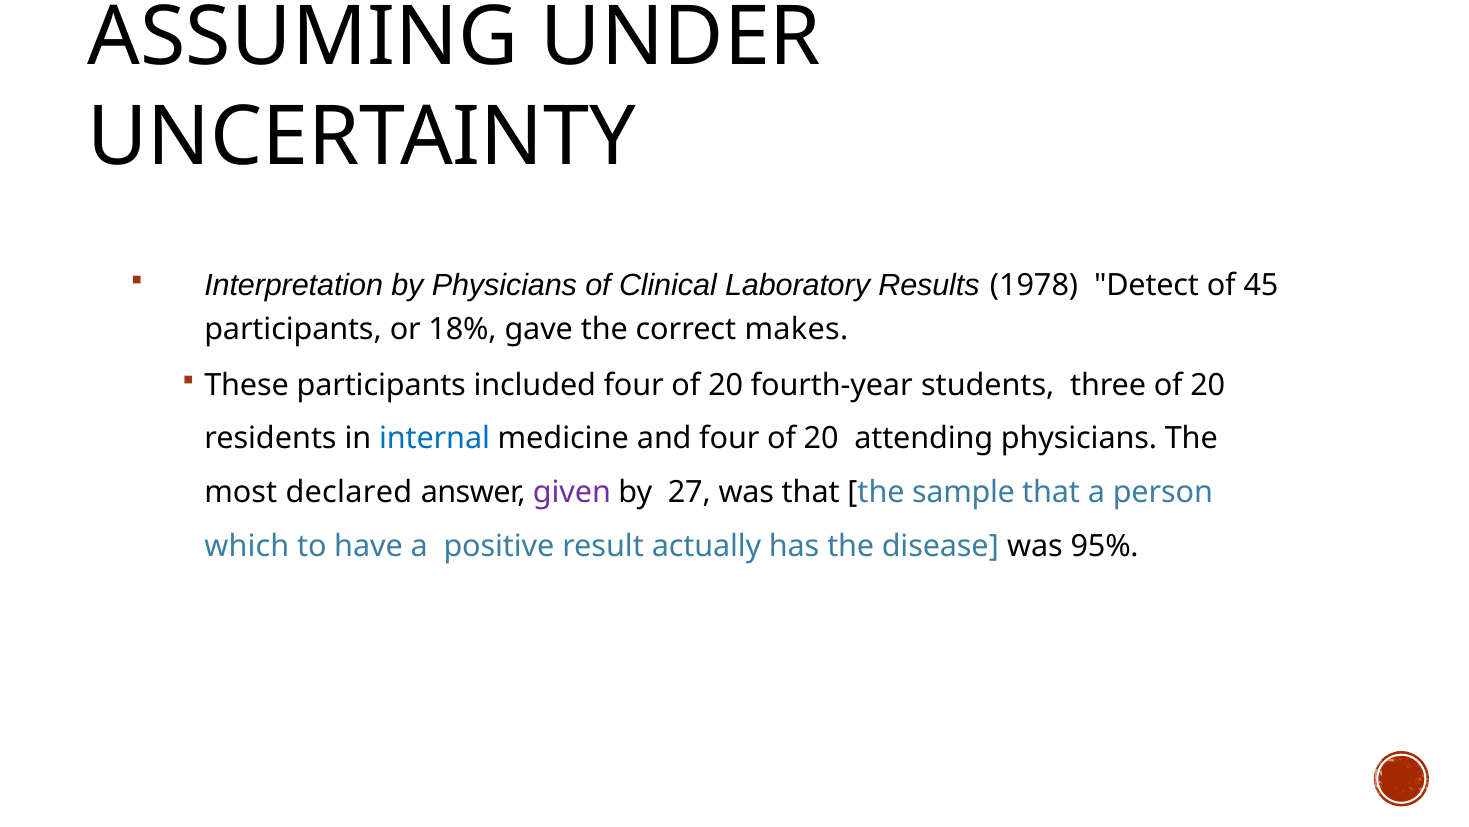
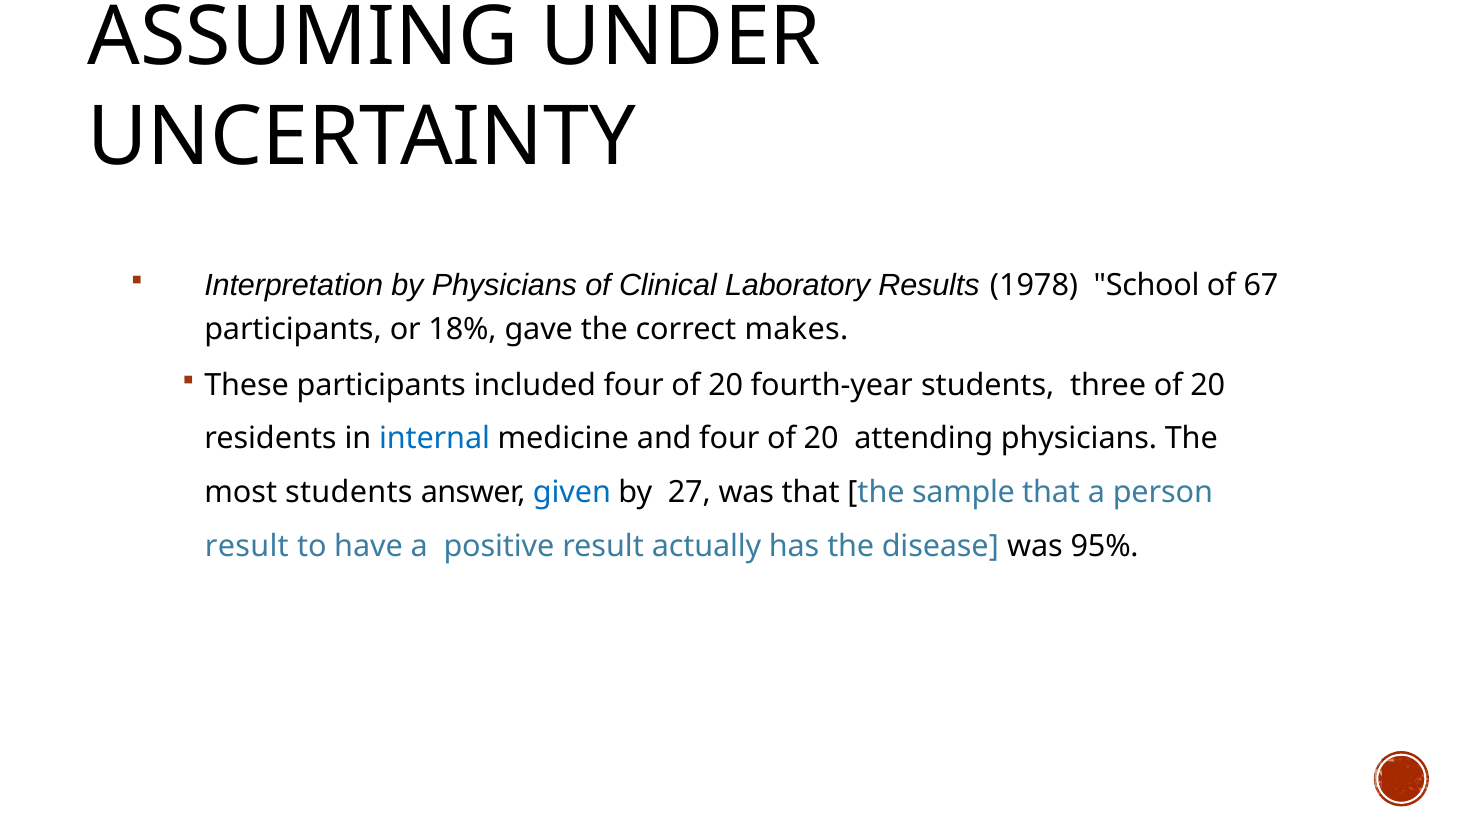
Detect: Detect -> School
45: 45 -> 67
most declared: declared -> students
given colour: purple -> blue
which at (247, 546): which -> result
